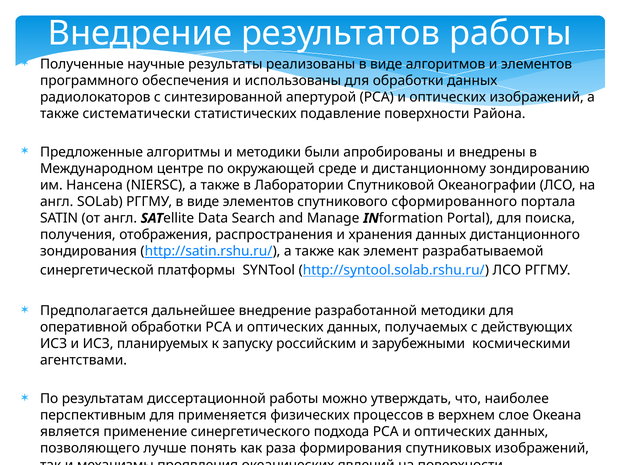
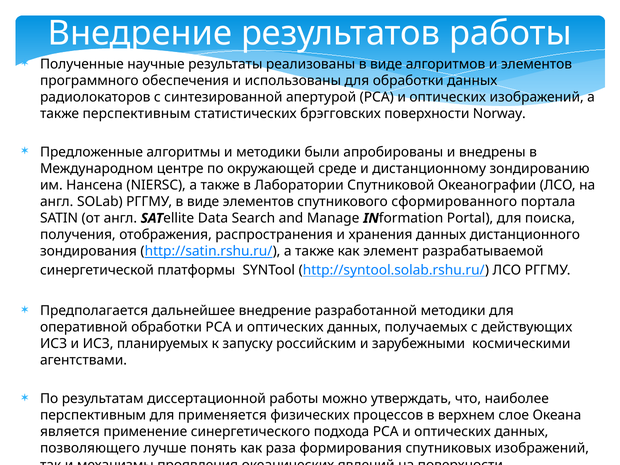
также систематически: систематически -> перспективным
подавление: подавление -> брэгговских
Района: Района -> Norway
